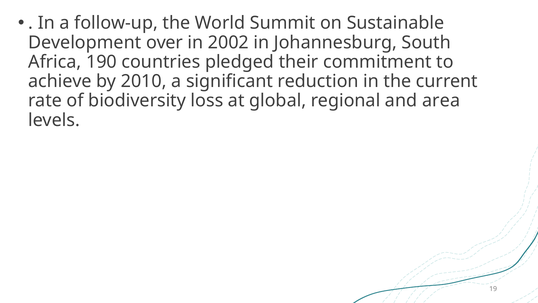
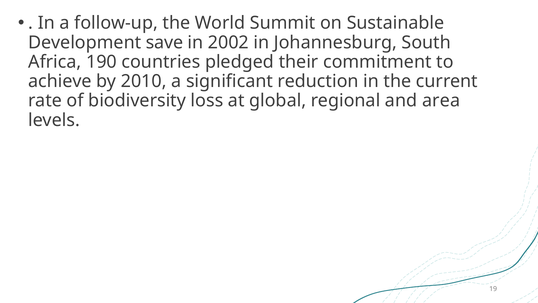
over: over -> save
